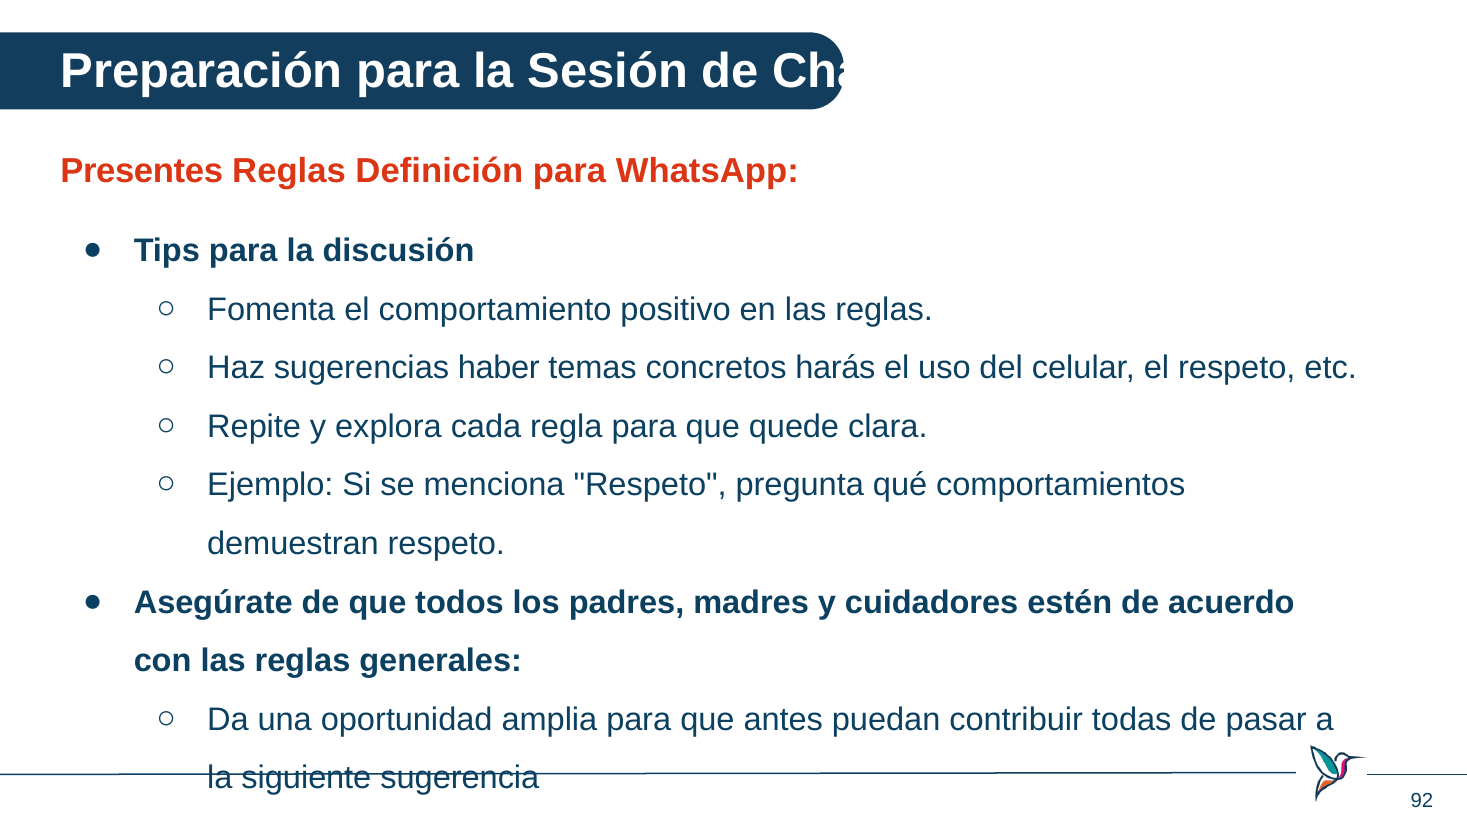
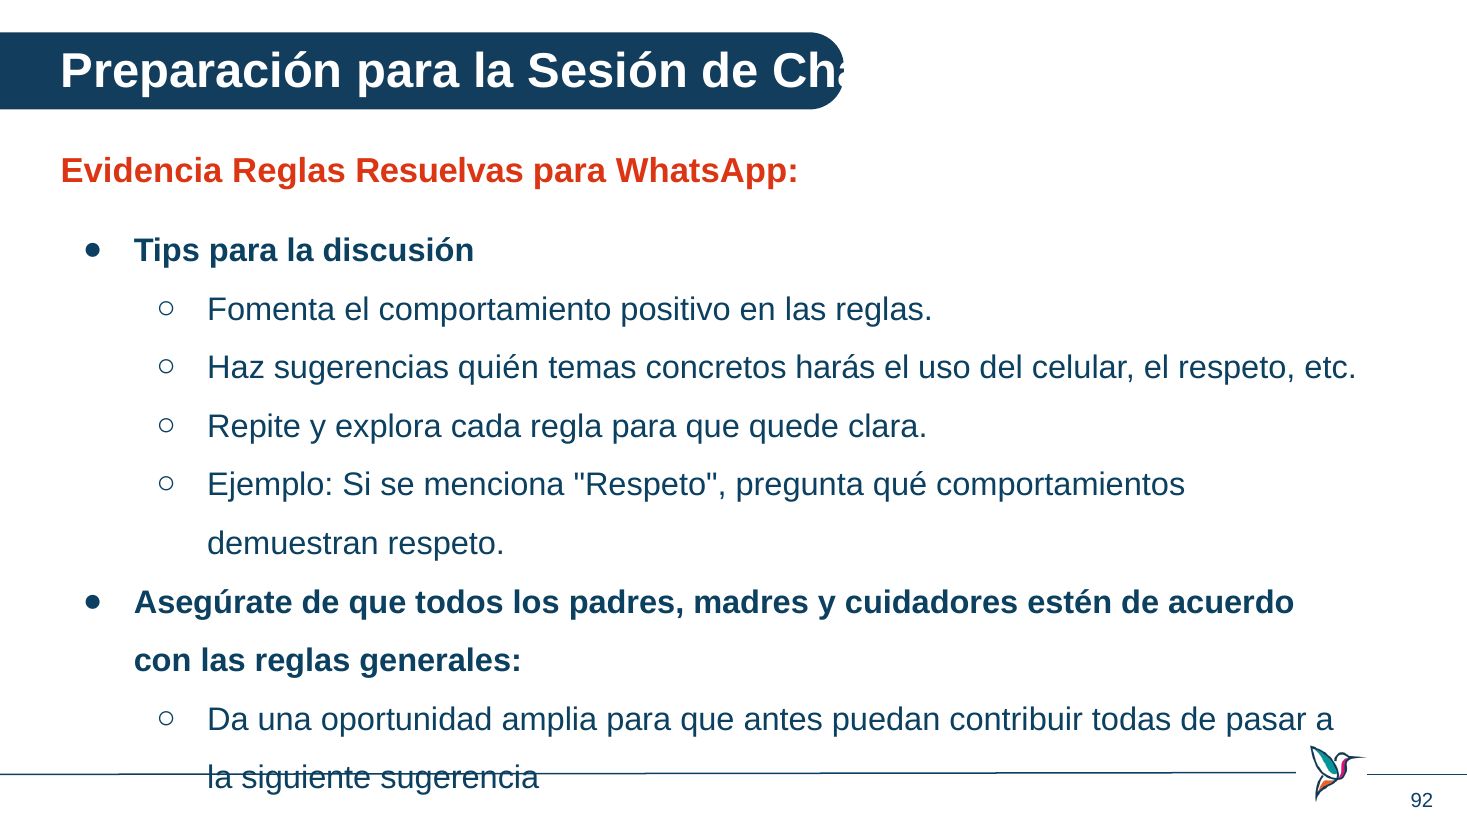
Presentes: Presentes -> Evidencia
Definición: Definición -> Resuelvas
haber: haber -> quién
